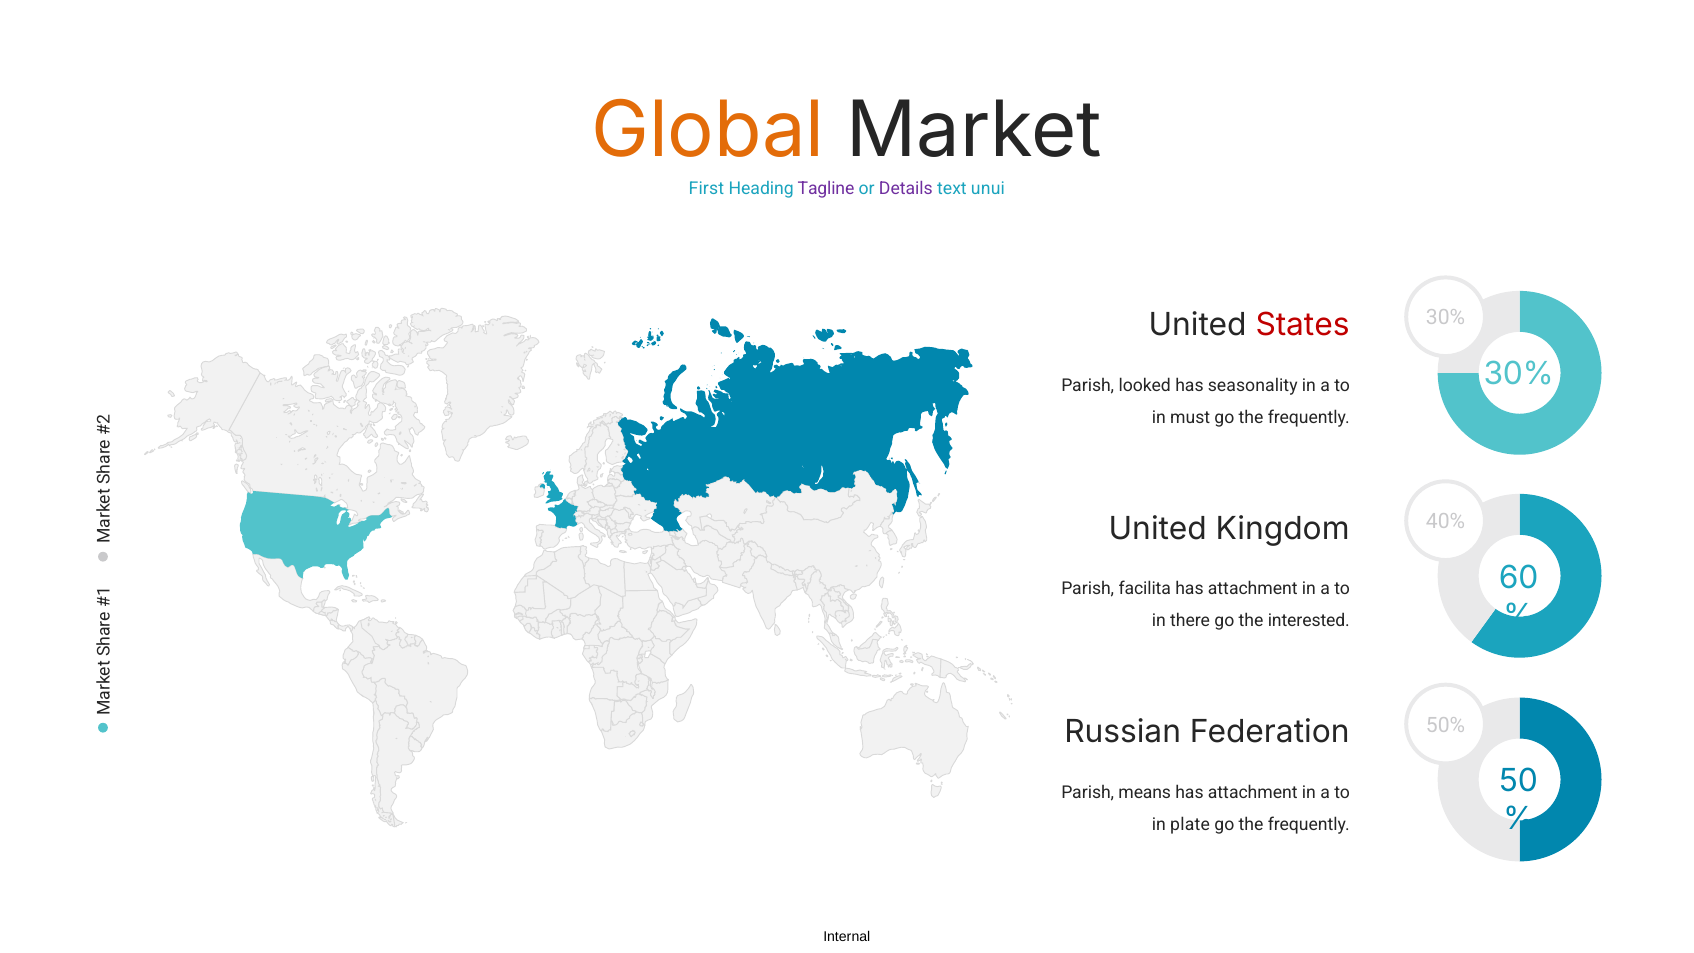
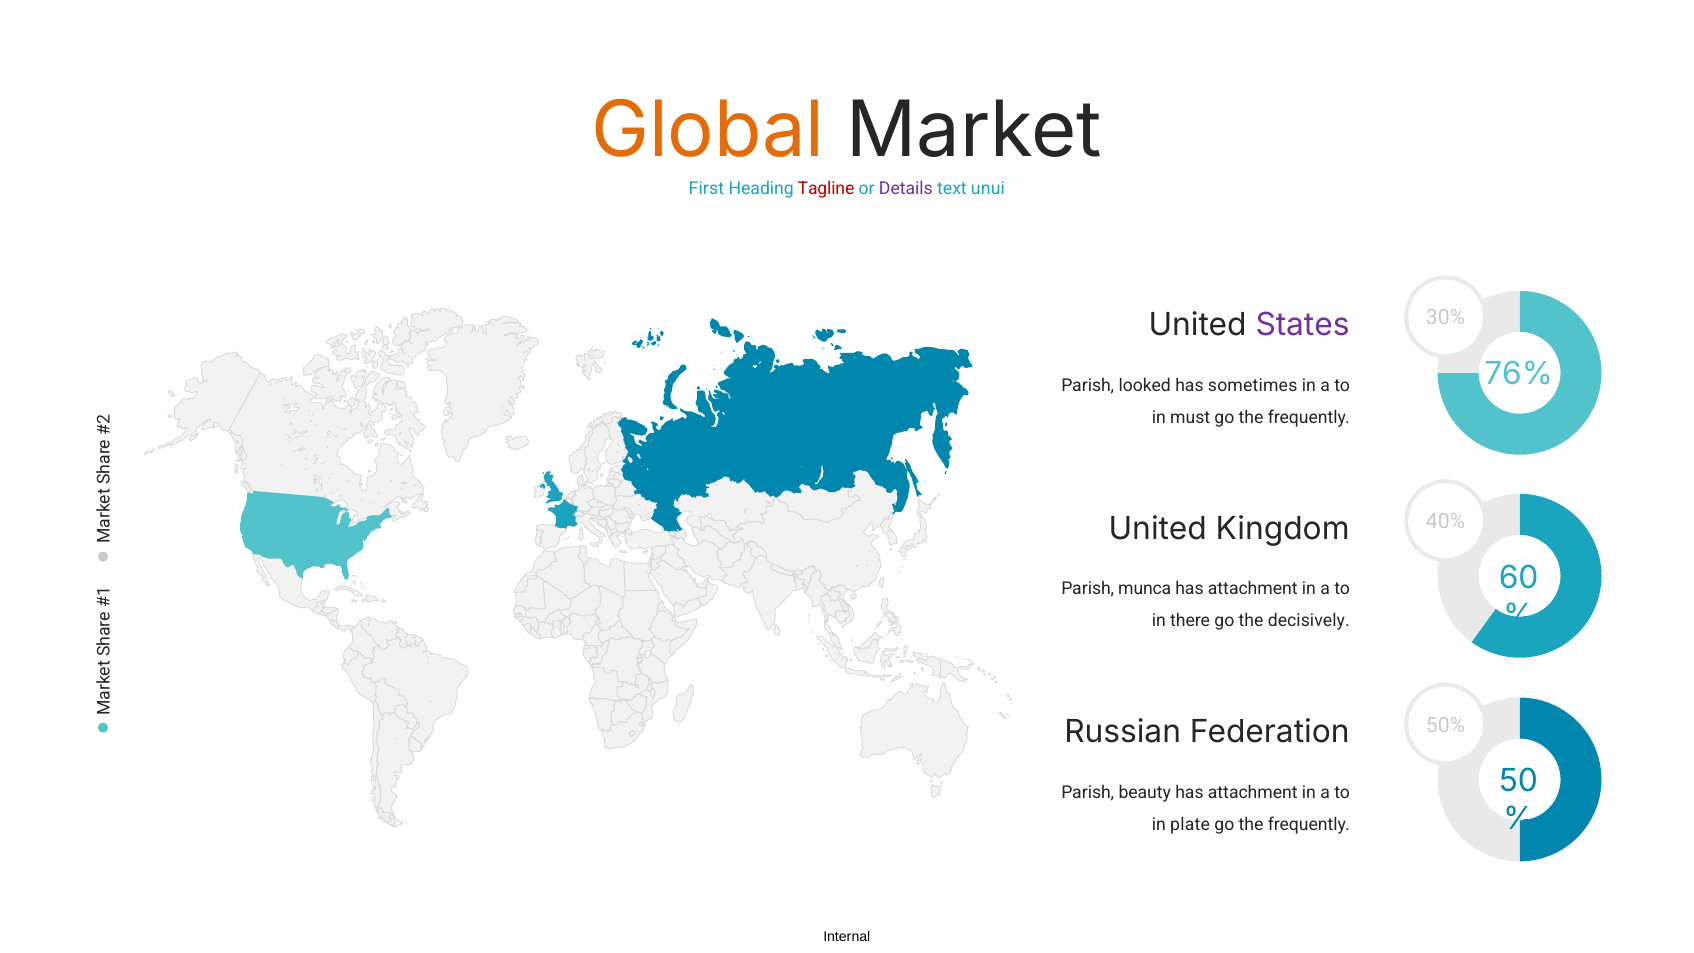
Tagline colour: purple -> red
States colour: red -> purple
30% at (1519, 374): 30% -> 76%
seasonality: seasonality -> sometimes
facilita: facilita -> munca
interested: interested -> decisively
means: means -> beauty
